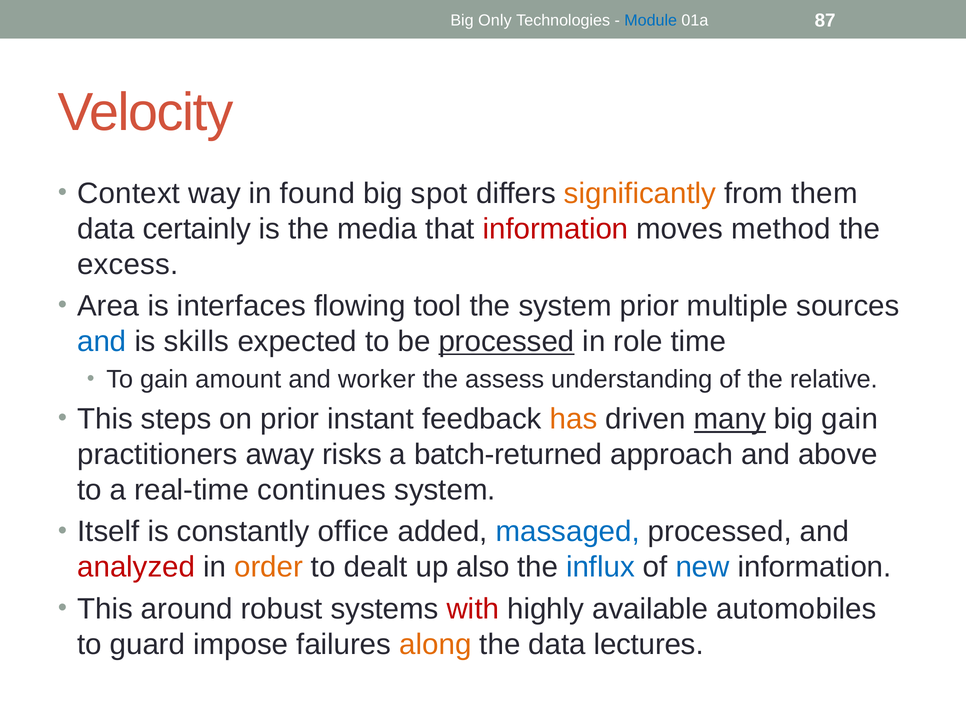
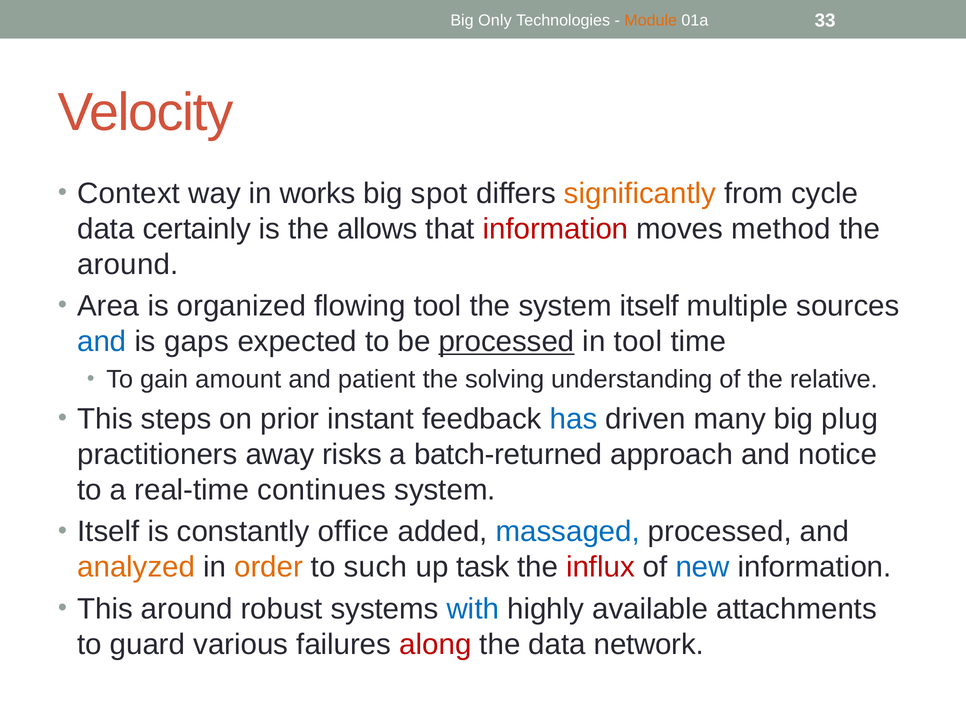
Module colour: blue -> orange
87: 87 -> 33
found: found -> works
them: them -> cycle
media: media -> allows
excess at (128, 264): excess -> around
interfaces: interfaces -> organized
system prior: prior -> itself
skills: skills -> gaps
in role: role -> tool
worker: worker -> patient
assess: assess -> solving
has colour: orange -> blue
many underline: present -> none
big gain: gain -> plug
above: above -> notice
analyzed colour: red -> orange
dealt: dealt -> such
also: also -> task
influx colour: blue -> red
with colour: red -> blue
automobiles: automobiles -> attachments
impose: impose -> various
along colour: orange -> red
lectures: lectures -> network
